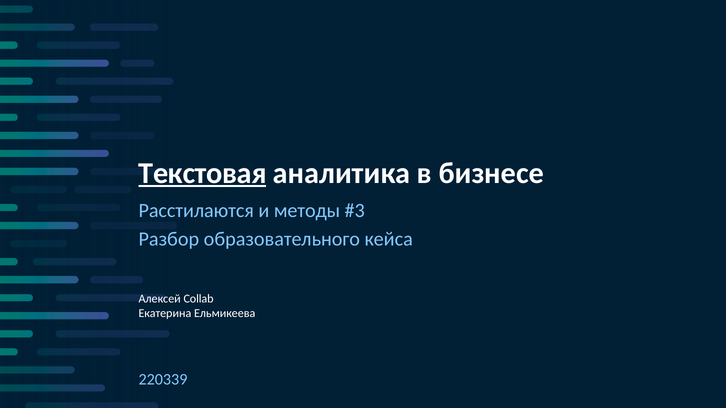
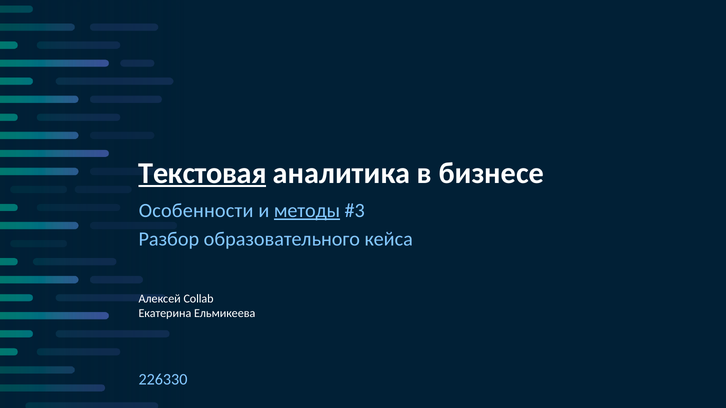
Расстилаются: Расстилаются -> Особенности
методы underline: none -> present
220339: 220339 -> 226330
